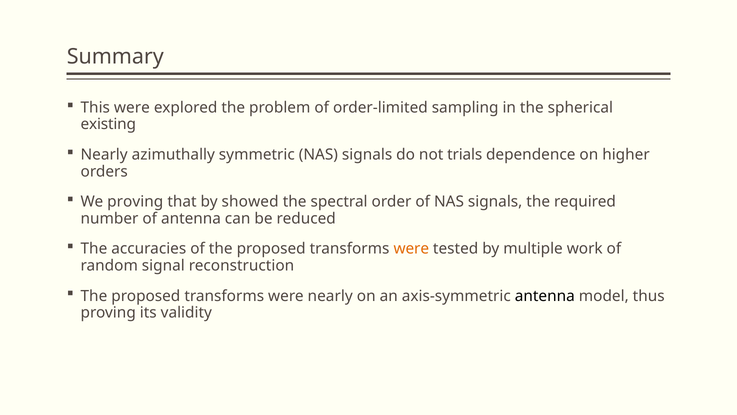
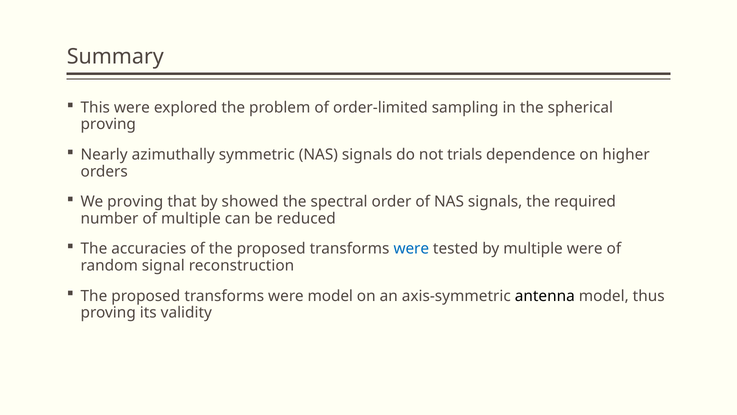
existing at (108, 124): existing -> proving
of antenna: antenna -> multiple
were at (411, 249) colour: orange -> blue
multiple work: work -> were
were nearly: nearly -> model
